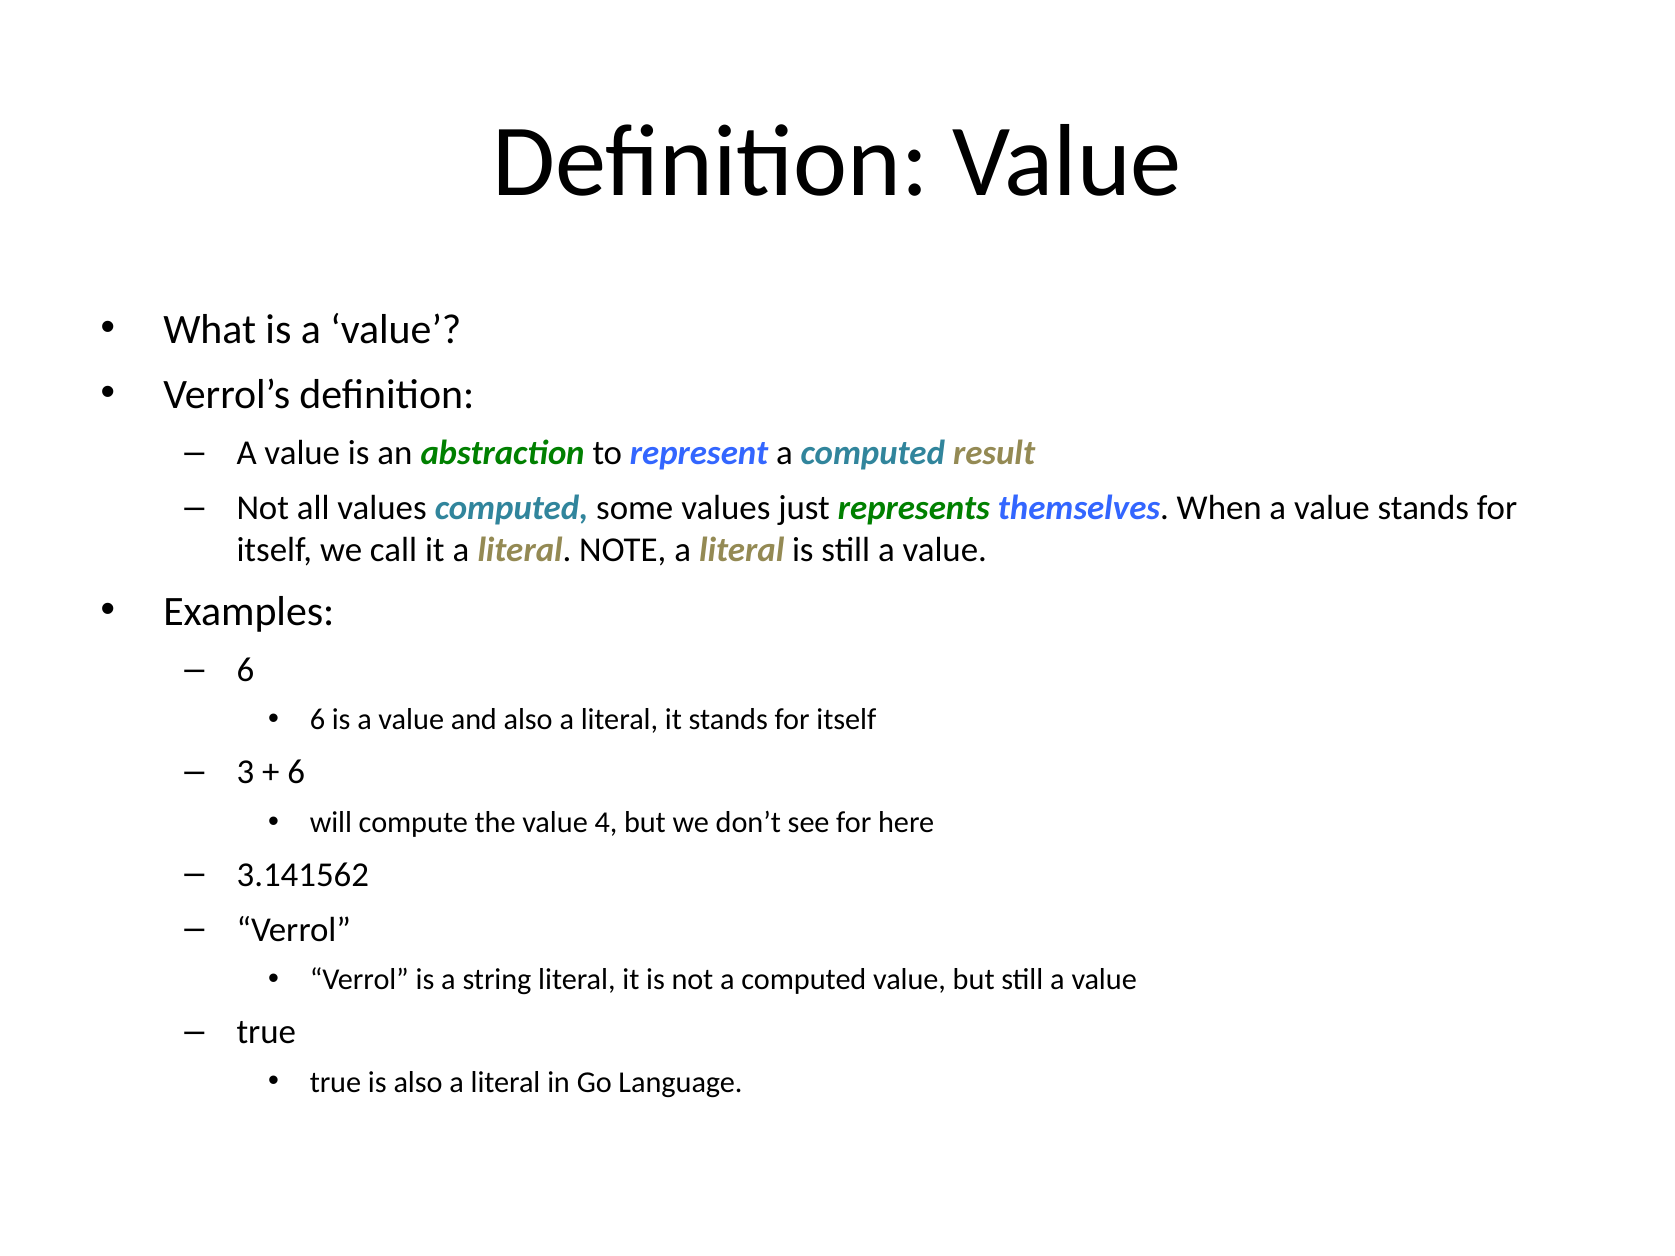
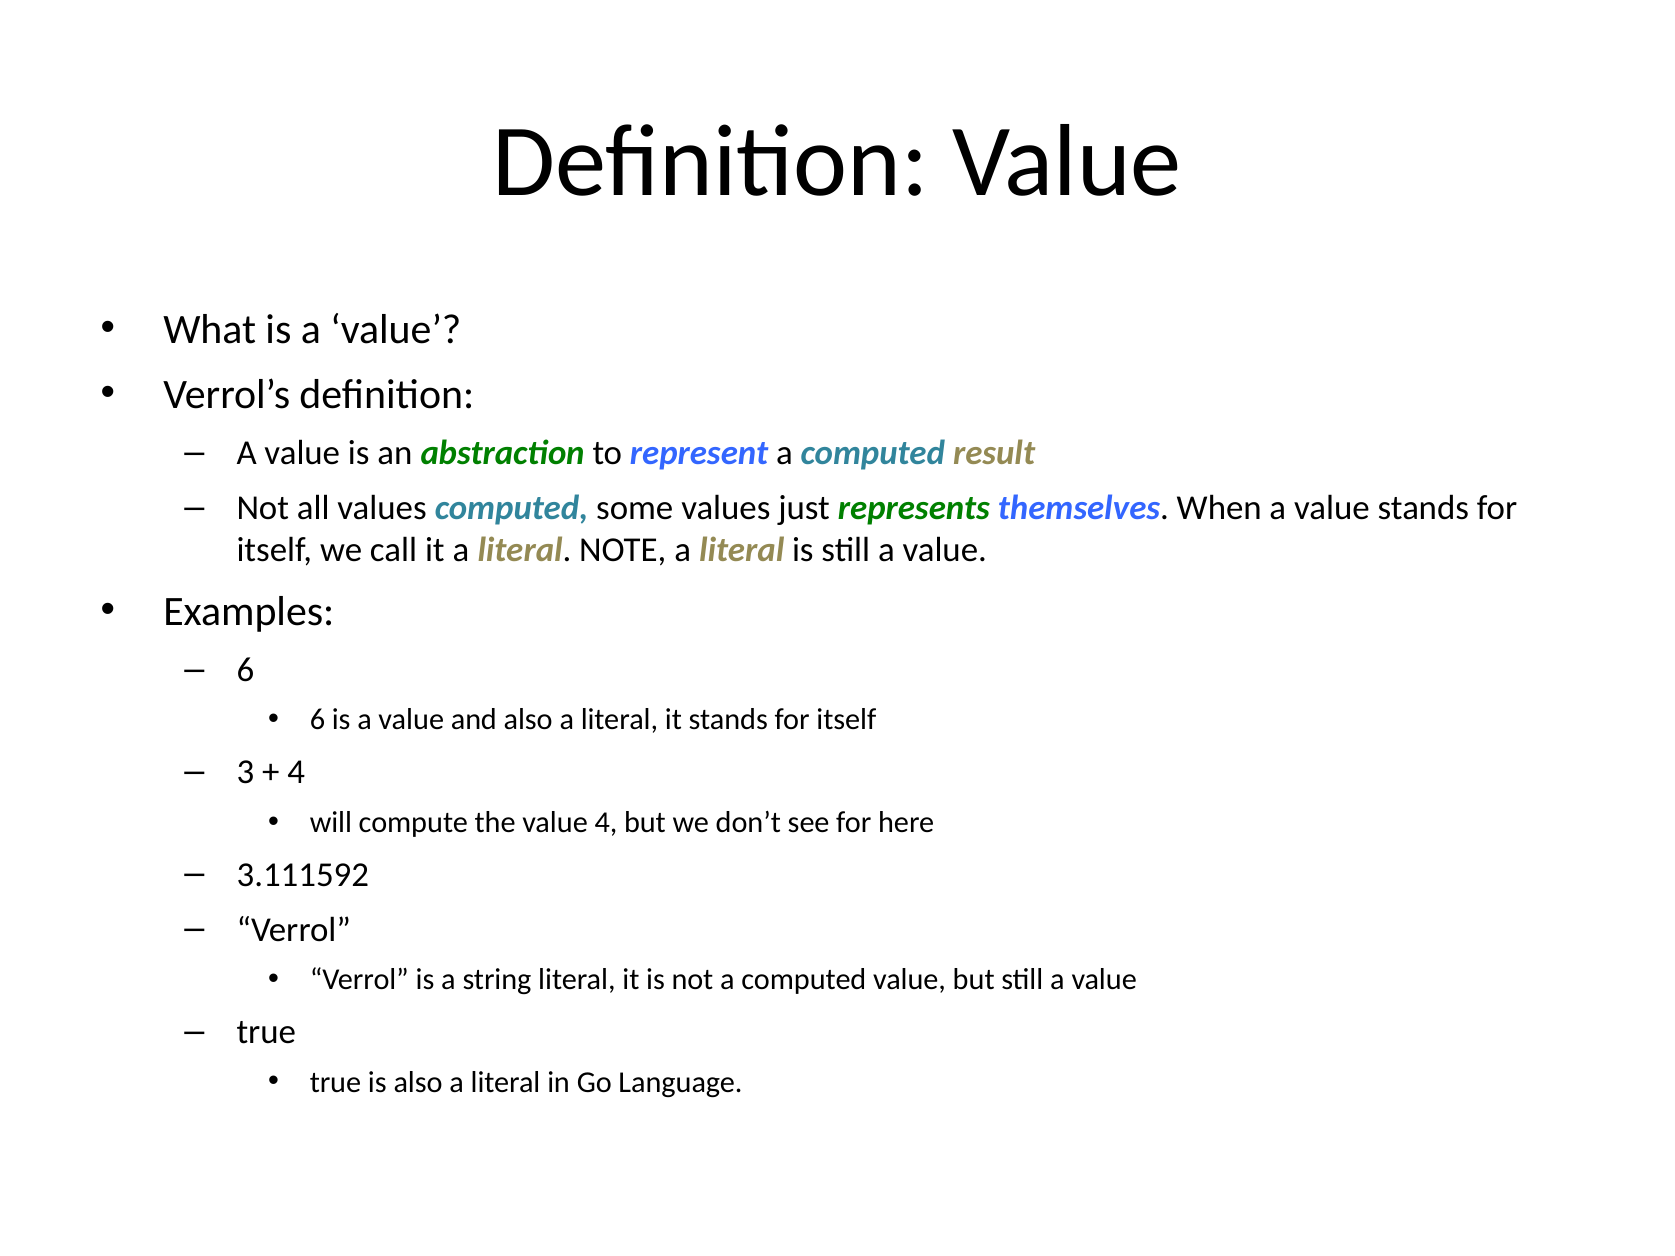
6 at (296, 773): 6 -> 4
3.141562: 3.141562 -> 3.111592
